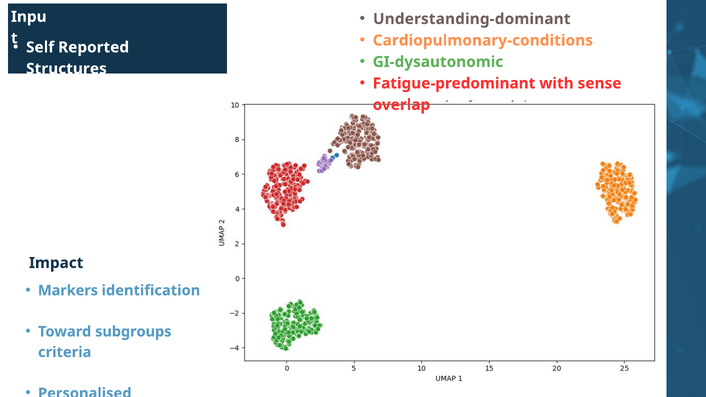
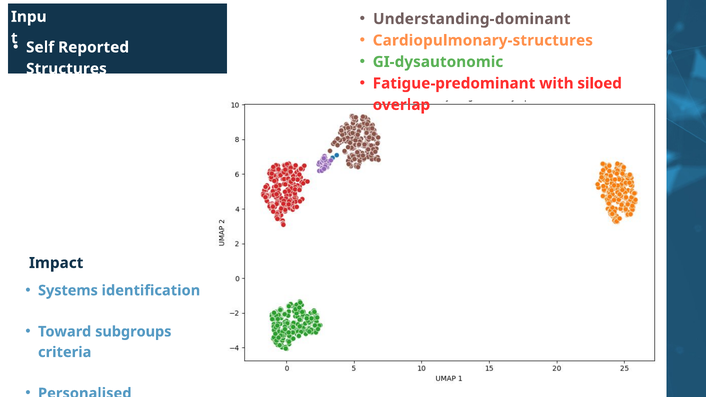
Cardiopulmonary-conditions: Cardiopulmonary-conditions -> Cardiopulmonary-structures
sense: sense -> siloed
Markers: Markers -> Systems
